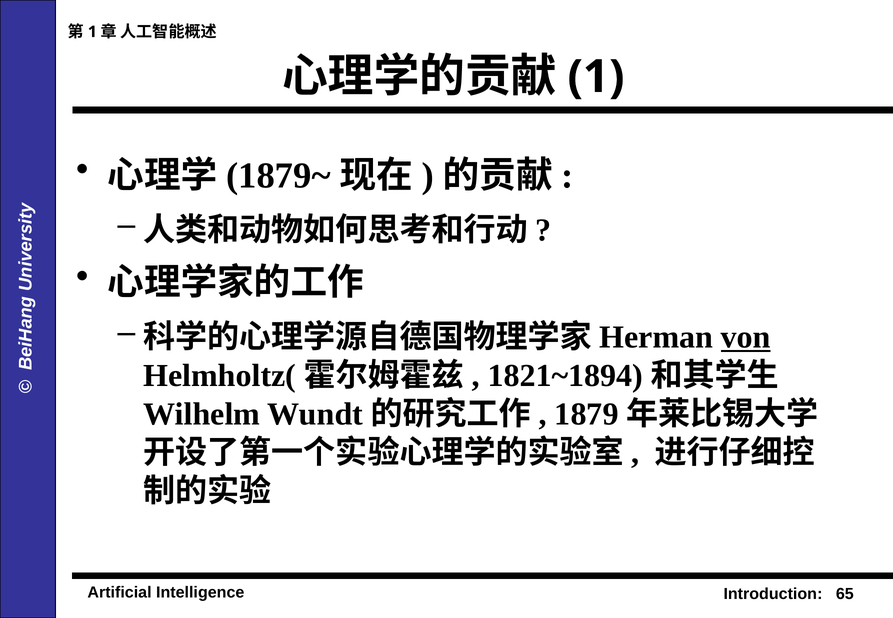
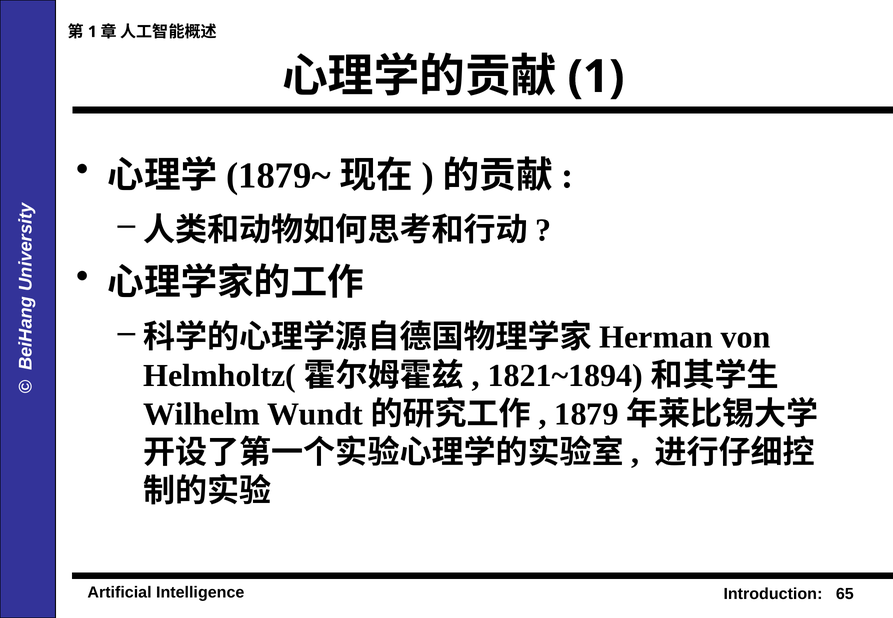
von underline: present -> none
